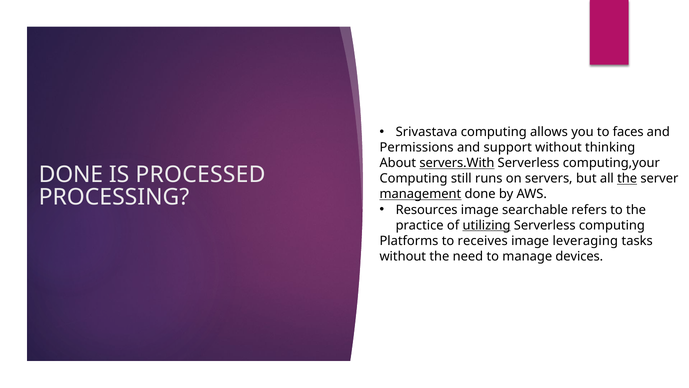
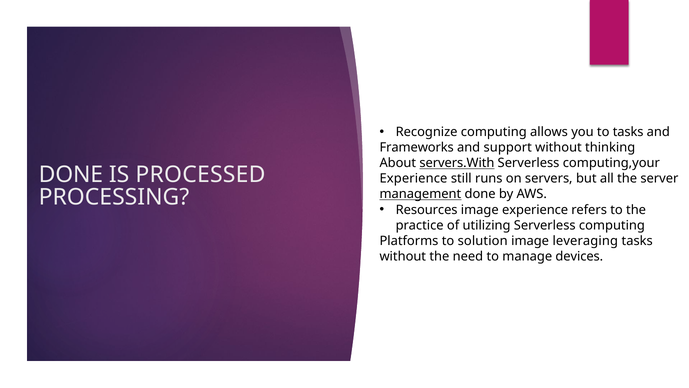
Srivastava: Srivastava -> Recognize
to faces: faces -> tasks
Permissions: Permissions -> Frameworks
Computing at (414, 178): Computing -> Experience
the at (627, 178) underline: present -> none
image searchable: searchable -> experience
utilizing underline: present -> none
receives: receives -> solution
